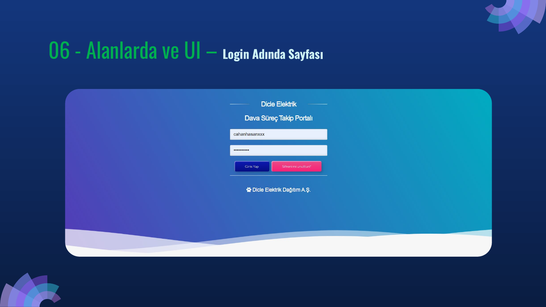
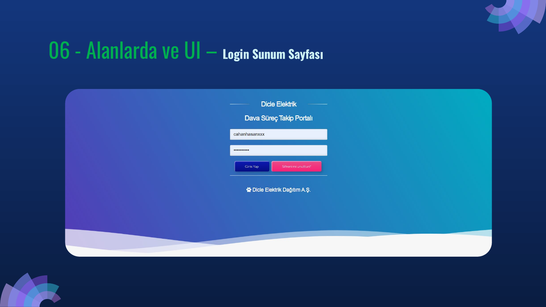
Adında: Adında -> Sunum
